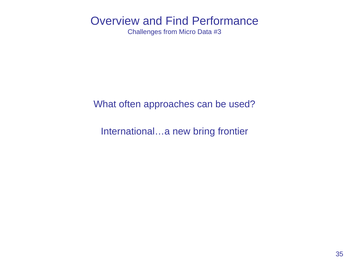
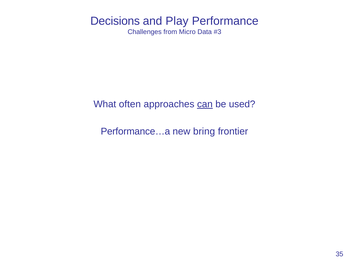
Overview: Overview -> Decisions
Find: Find -> Play
can underline: none -> present
International…a: International…a -> Performance…a
